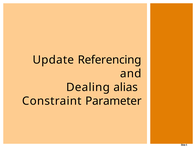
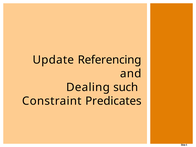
alias: alias -> such
Parameter: Parameter -> Predicates
